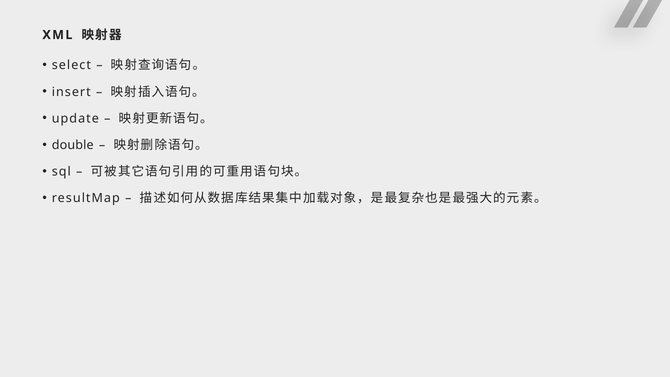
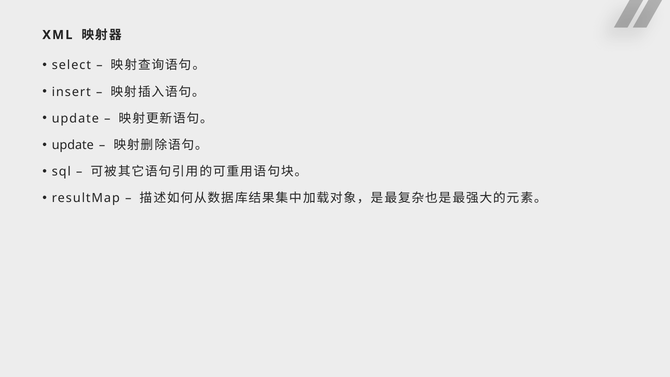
double at (73, 145): double -> update
